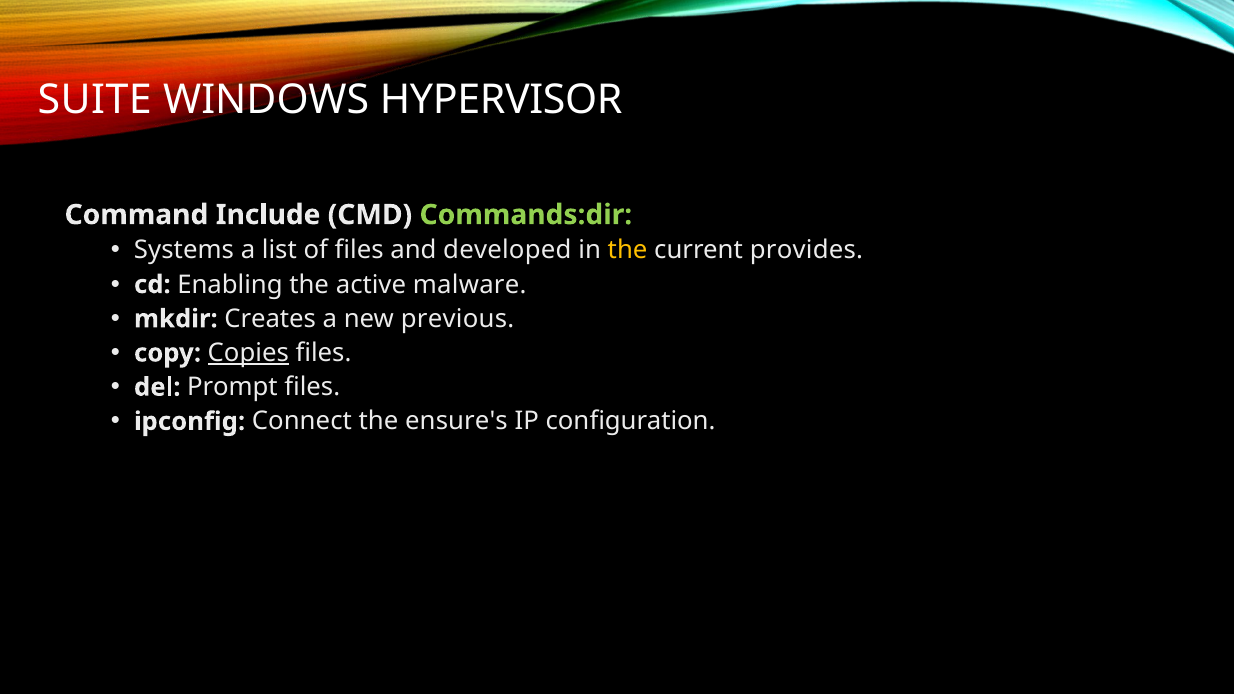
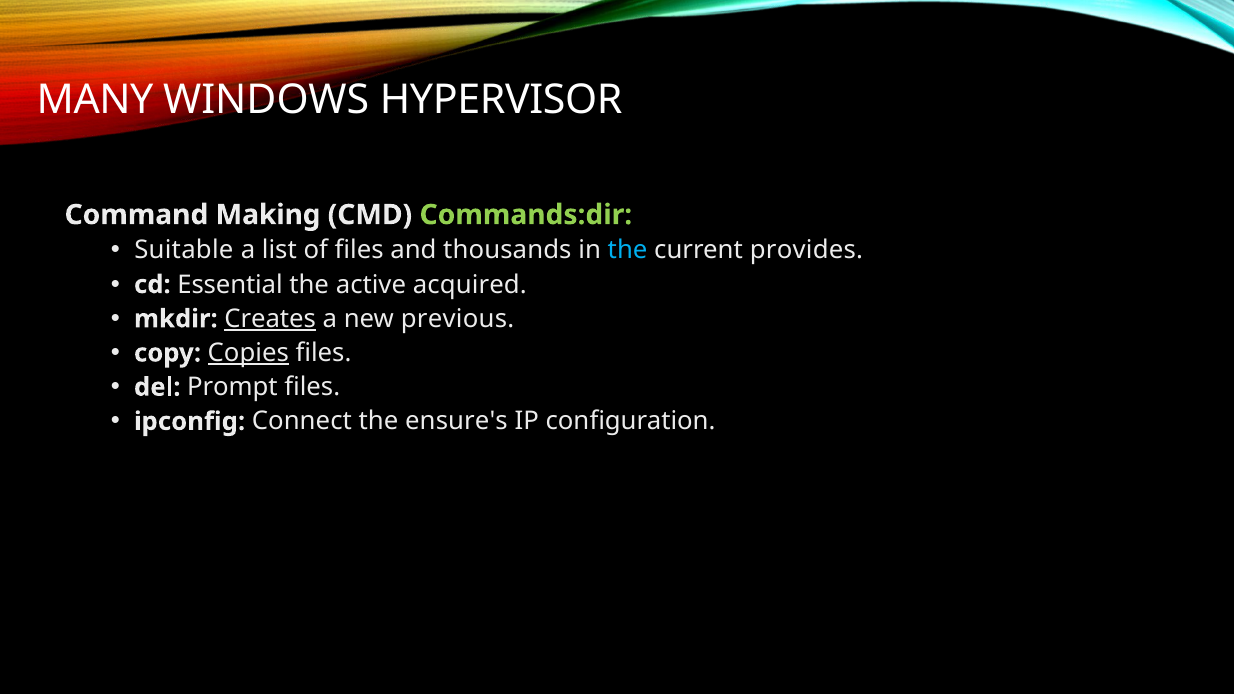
SUITE: SUITE -> MANY
Include: Include -> Making
Systems: Systems -> Suitable
developed: developed -> thousands
the at (628, 250) colour: yellow -> light blue
Enabling: Enabling -> Essential
malware: malware -> acquired
Creates underline: none -> present
